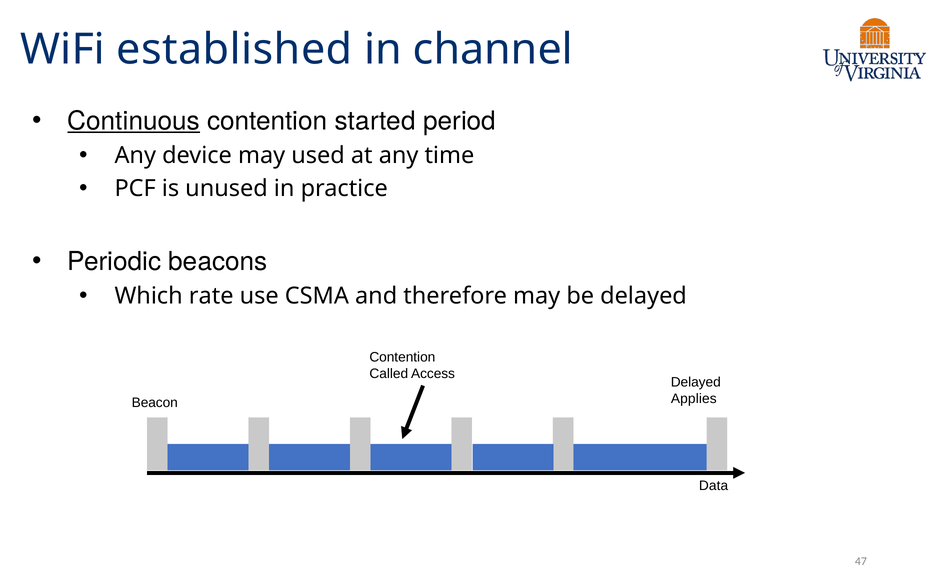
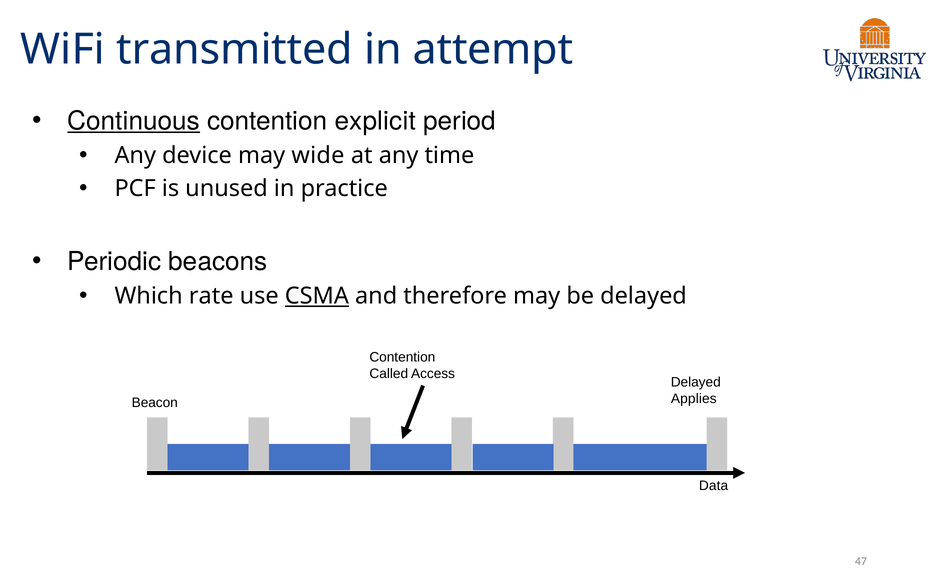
established: established -> transmitted
channel: channel -> attempt
started: started -> explicit
used: used -> wide
CSMA underline: none -> present
